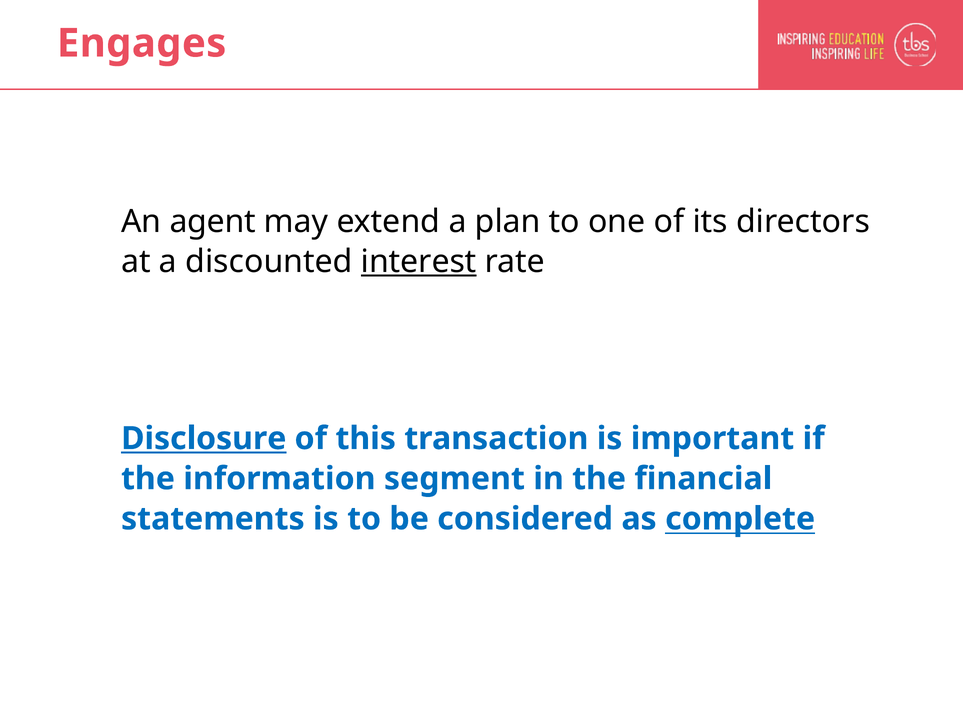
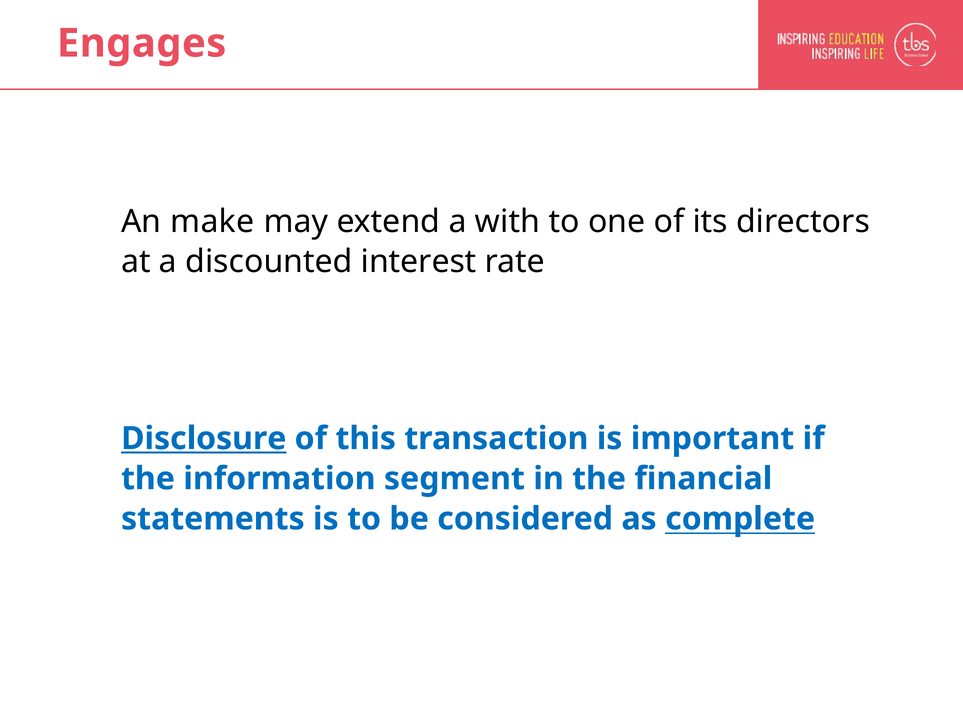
agent: agent -> make
plan: plan -> with
interest underline: present -> none
